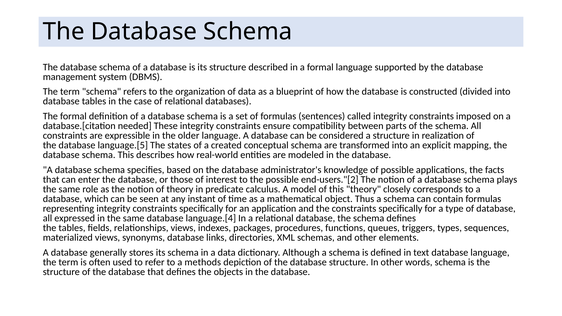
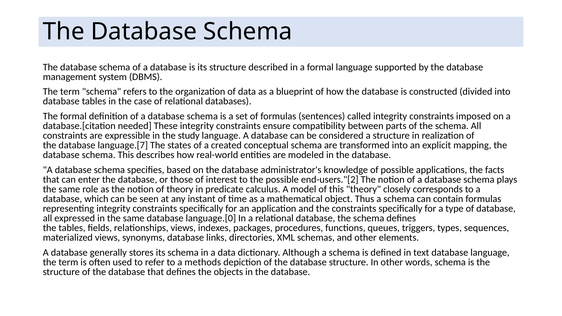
older: older -> study
language.[5: language.[5 -> language.[7
language.[4: language.[4 -> language.[0
